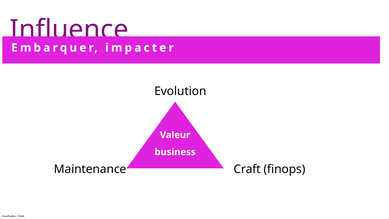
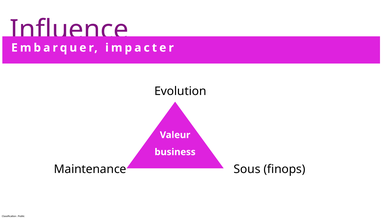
Craft: Craft -> Sous
